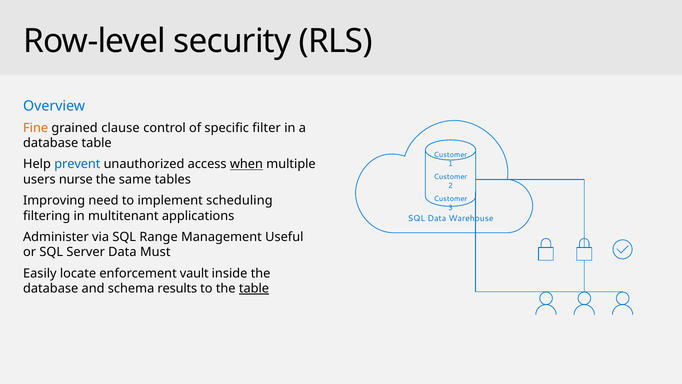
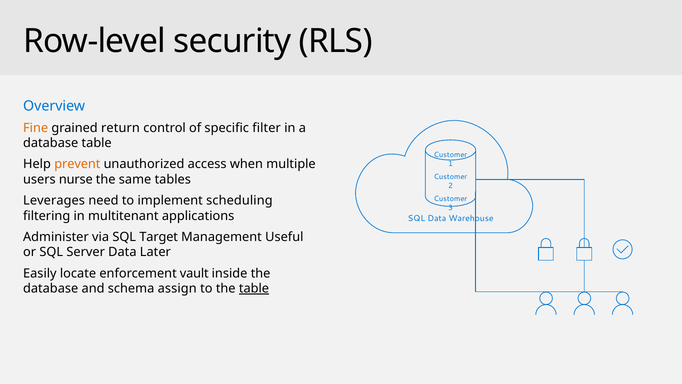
clause: clause -> return
prevent colour: blue -> orange
when underline: present -> none
Improving: Improving -> Leverages
Range: Range -> Target
Must: Must -> Later
results: results -> assign
